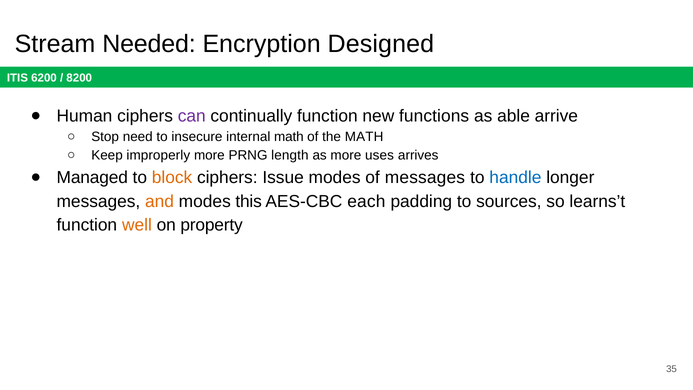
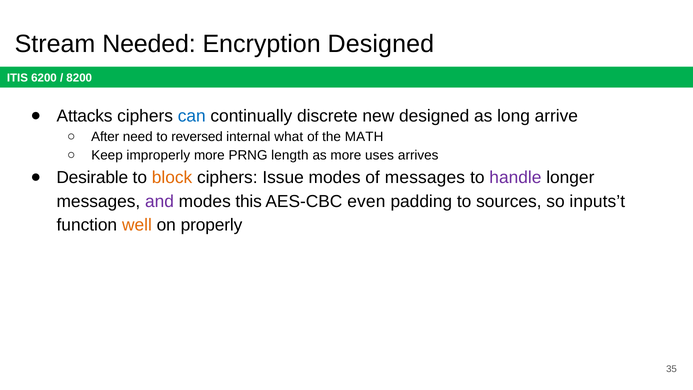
Human: Human -> Attacks
can colour: purple -> blue
continually function: function -> discrete
new functions: functions -> designed
able: able -> long
Stop: Stop -> After
insecure: insecure -> reversed
internal math: math -> what
Managed: Managed -> Desirable
handle colour: blue -> purple
and colour: orange -> purple
each: each -> even
learns’t: learns’t -> inputs’t
property: property -> properly
